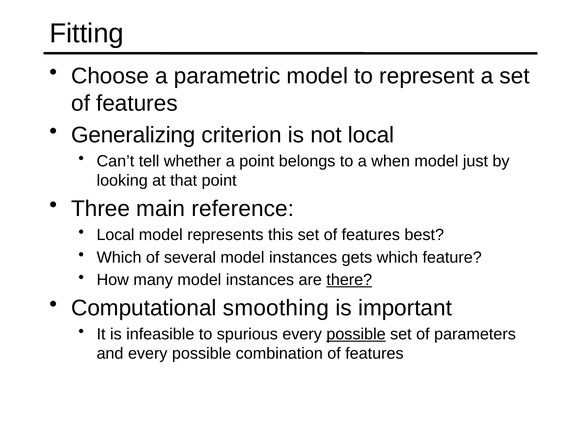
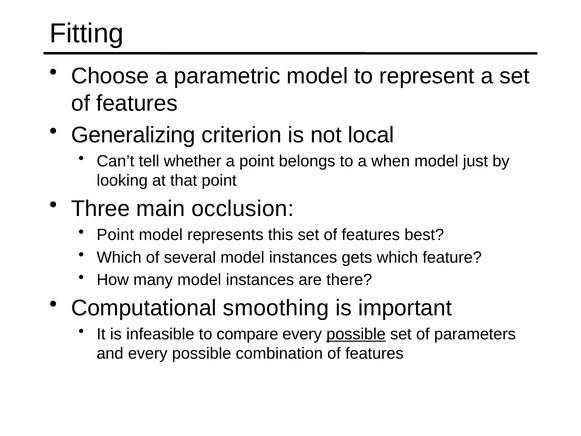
reference: reference -> occlusion
Local at (116, 235): Local -> Point
there underline: present -> none
spurious: spurious -> compare
